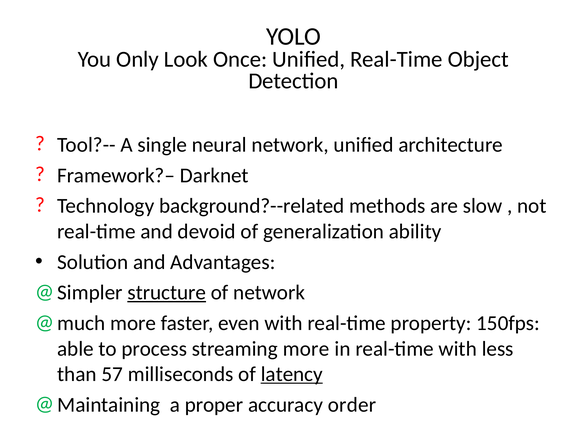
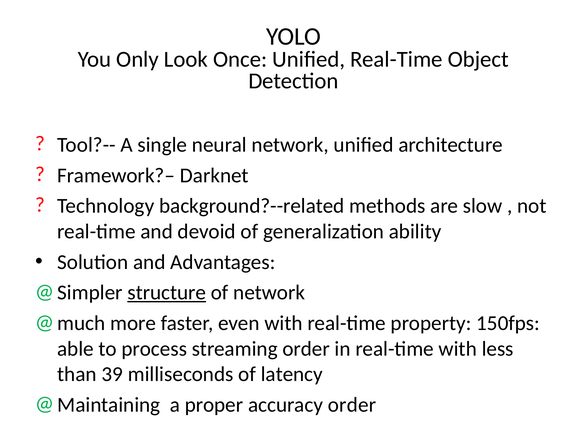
streaming more: more -> order
57: 57 -> 39
latency underline: present -> none
